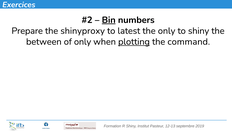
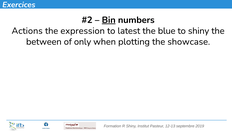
Prepare: Prepare -> Actions
shinyproxy: shinyproxy -> expression
the only: only -> blue
plotting underline: present -> none
command: command -> showcase
